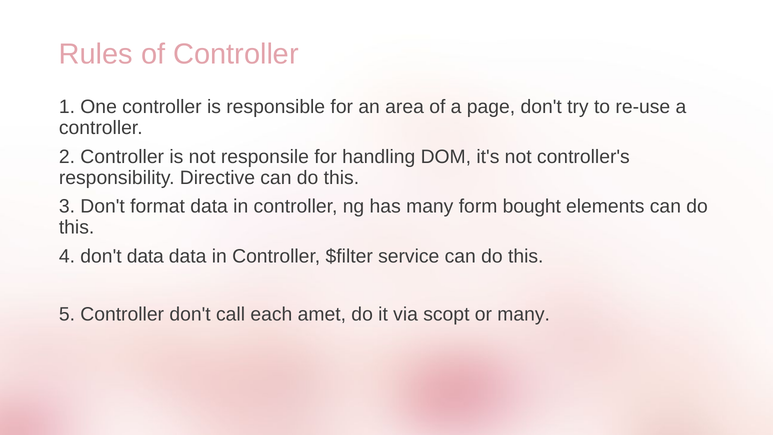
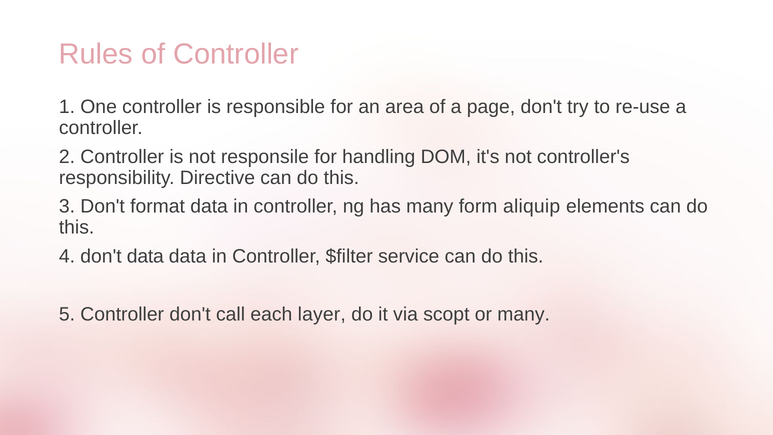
bought: bought -> aliquip
amet: amet -> layer
